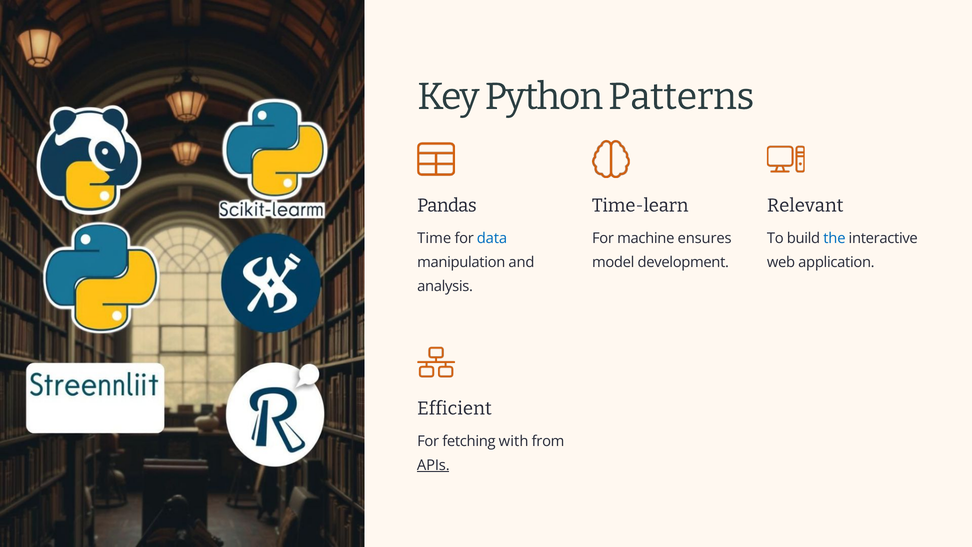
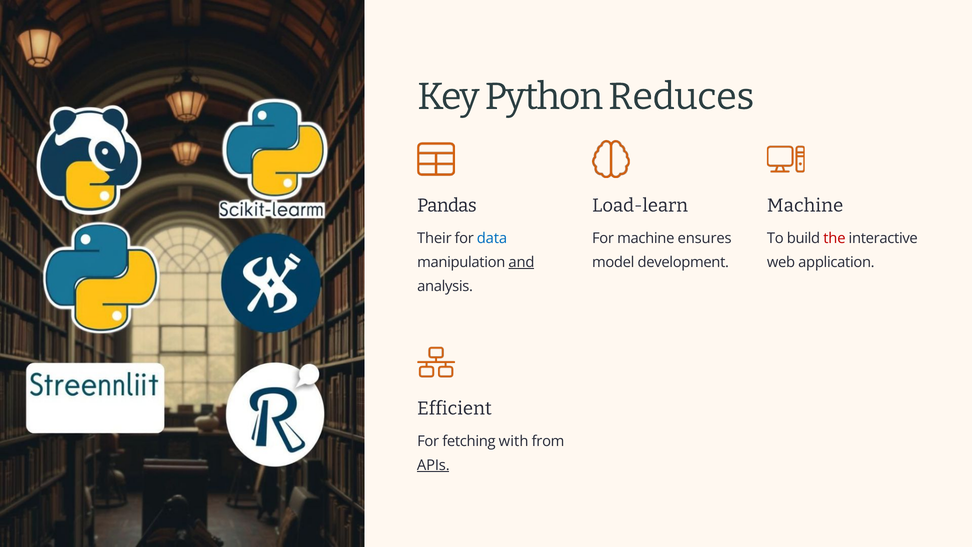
Patterns: Patterns -> Reduces
Time-learn: Time-learn -> Load-learn
Relevant at (805, 205): Relevant -> Machine
Time: Time -> Their
the colour: blue -> red
and underline: none -> present
